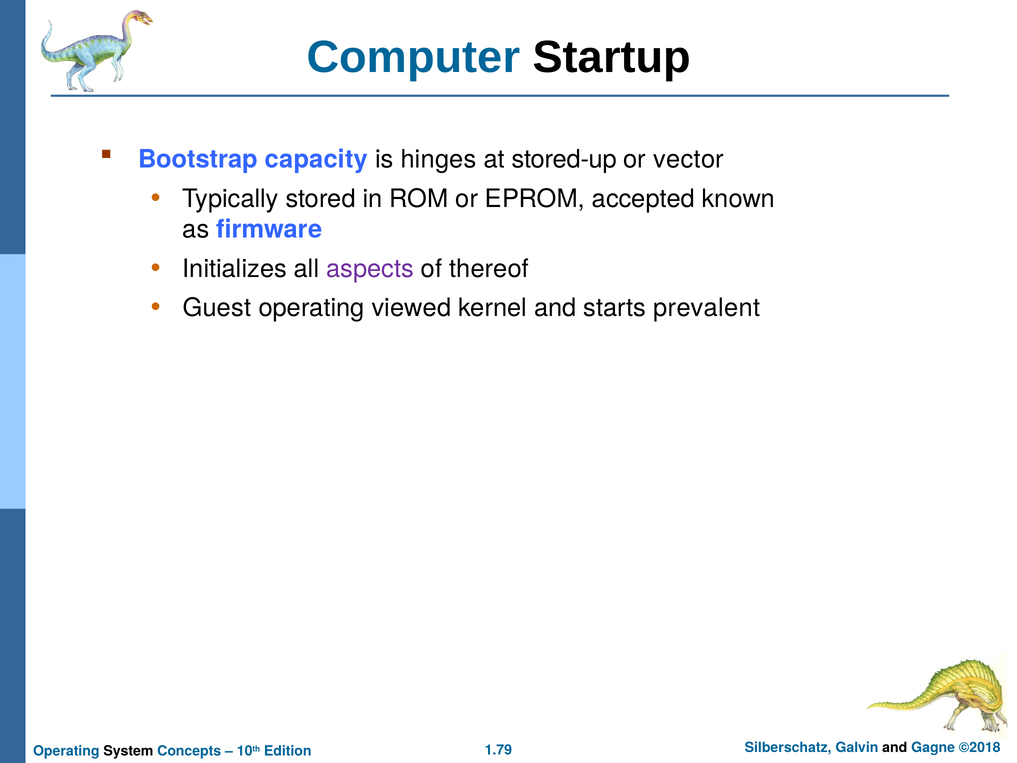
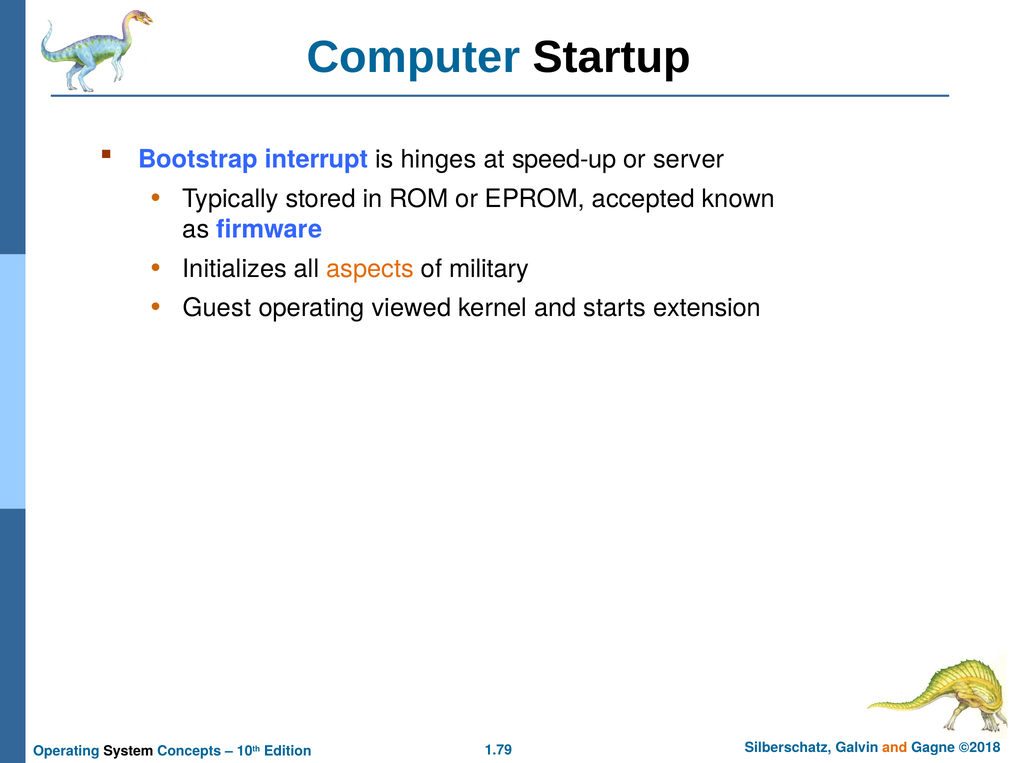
capacity: capacity -> interrupt
stored-up: stored-up -> speed-up
vector: vector -> server
aspects colour: purple -> orange
thereof: thereof -> military
prevalent: prevalent -> extension
and at (895, 747) colour: black -> orange
